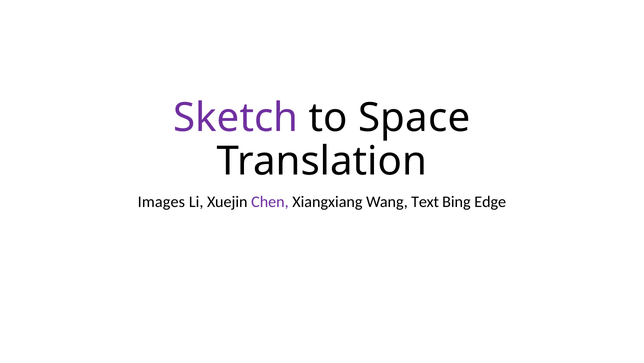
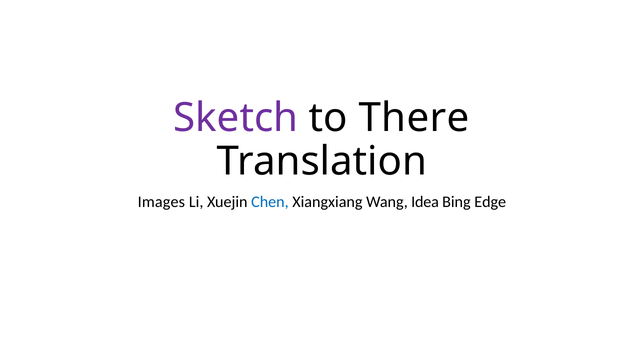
Space: Space -> There
Chen colour: purple -> blue
Text: Text -> Idea
